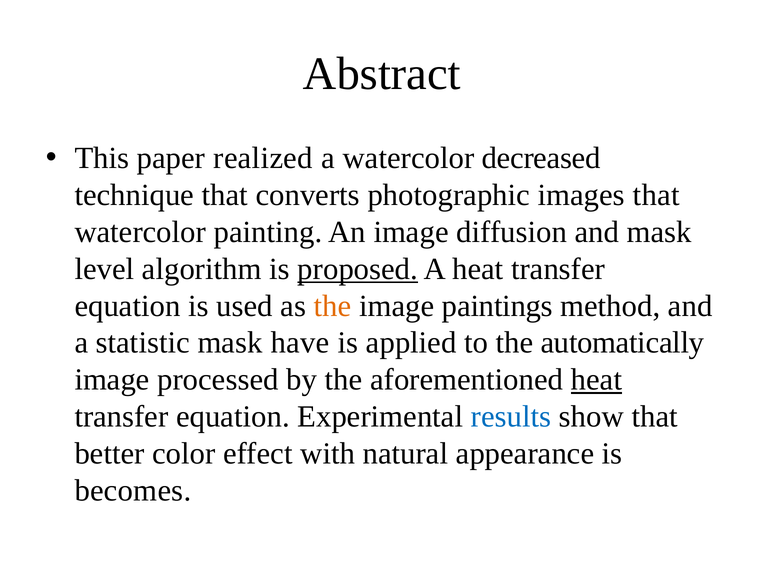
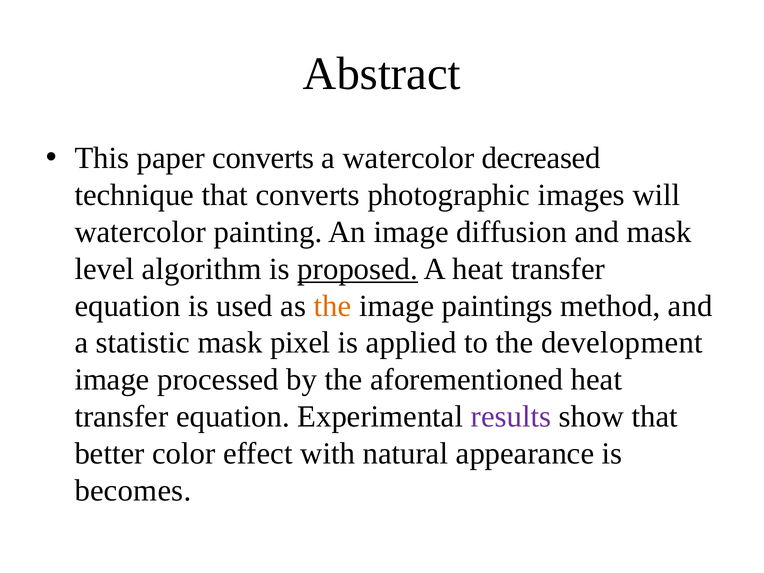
paper realized: realized -> converts
images that: that -> will
have: have -> pixel
automatically: automatically -> development
heat at (596, 380) underline: present -> none
results colour: blue -> purple
